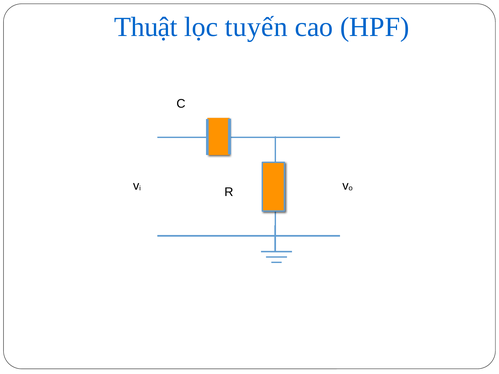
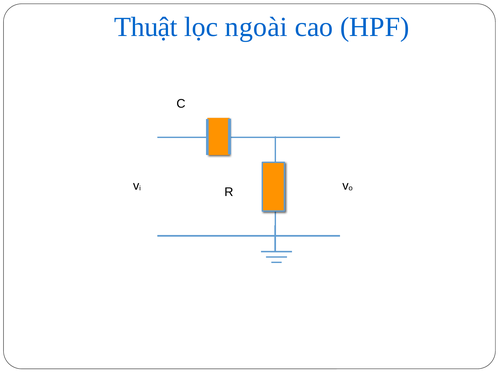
tuyến: tuyến -> ngoài
